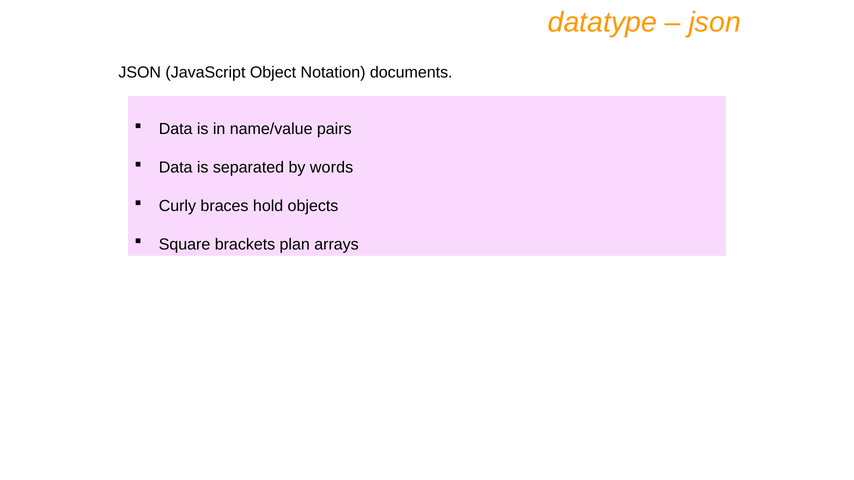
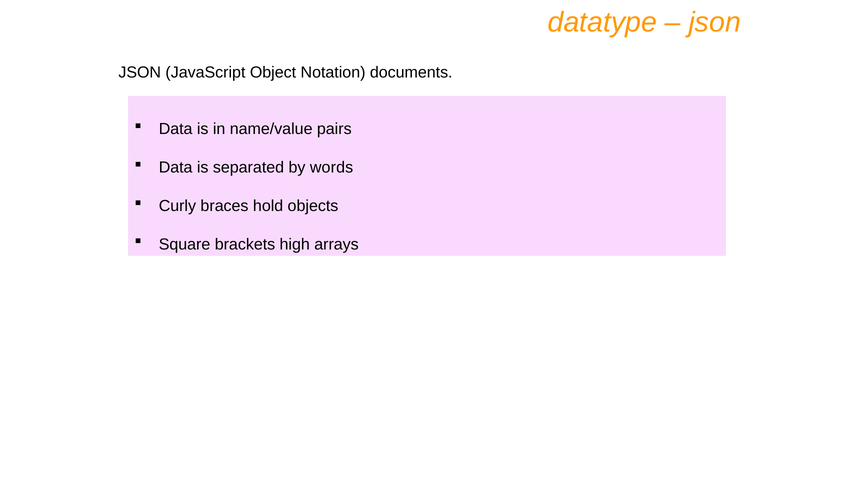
plan: plan -> high
